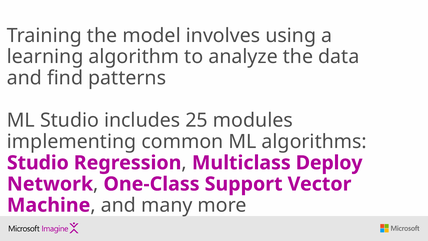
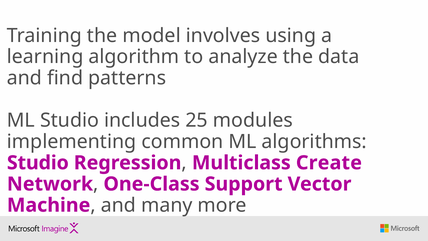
Deploy: Deploy -> Create
